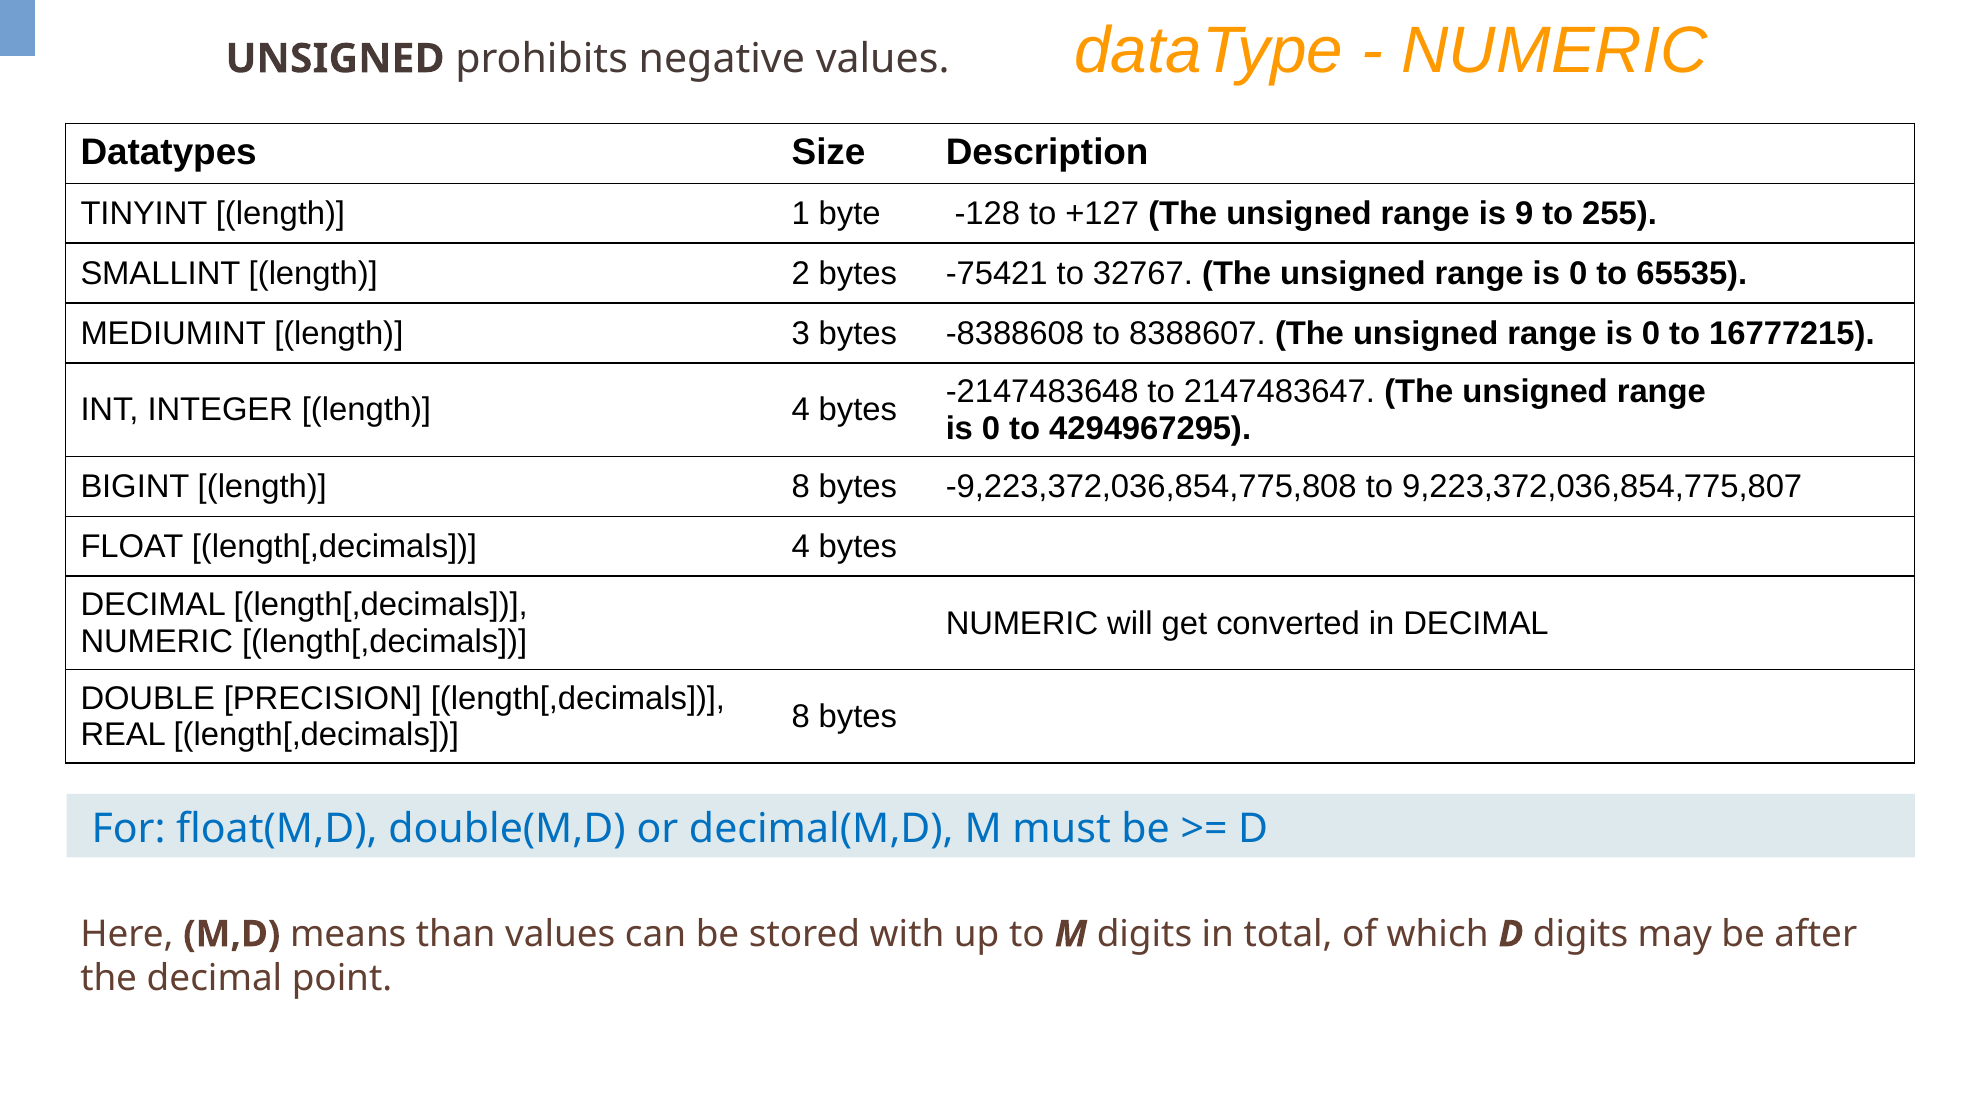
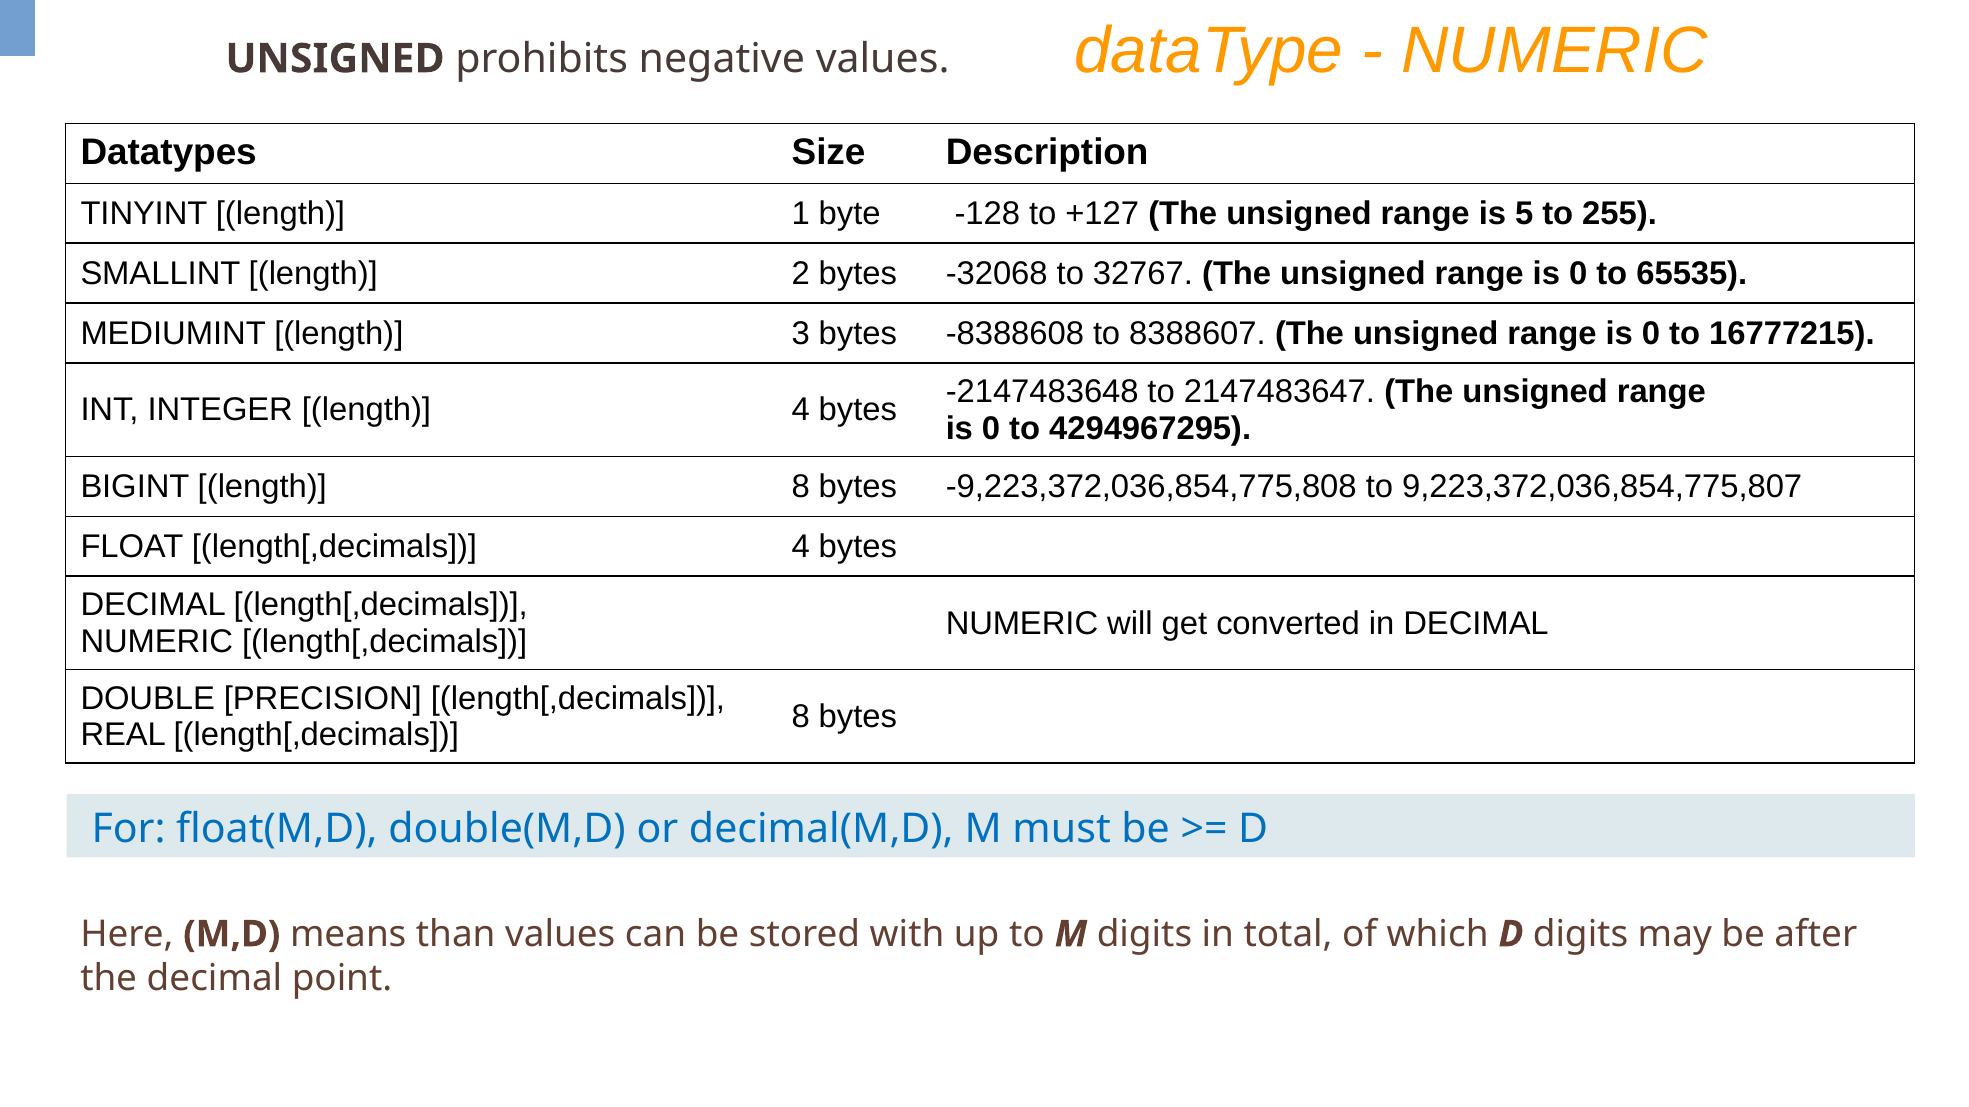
9: 9 -> 5
-75421: -75421 -> -32068
